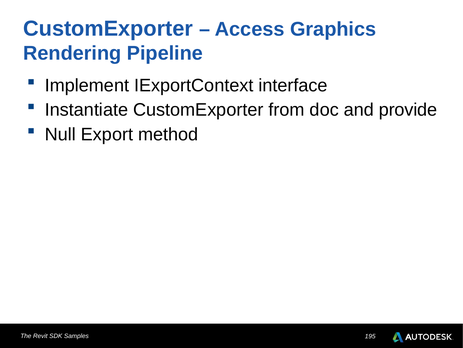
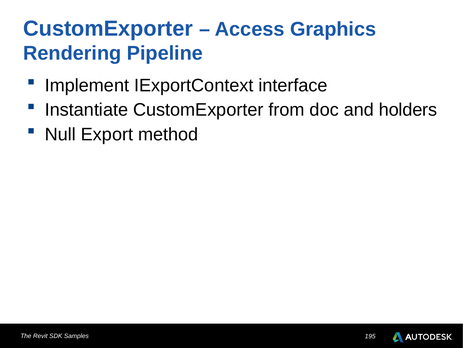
provide: provide -> holders
